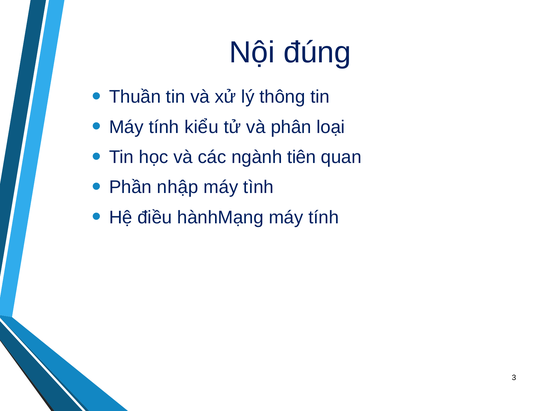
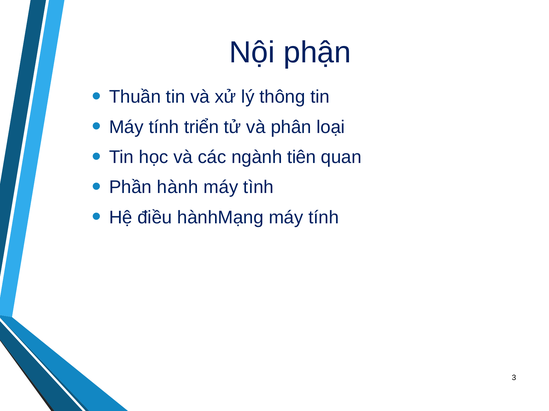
đúng: đúng -> phận
kiểu: kiểu -> triển
nhập: nhập -> hành
